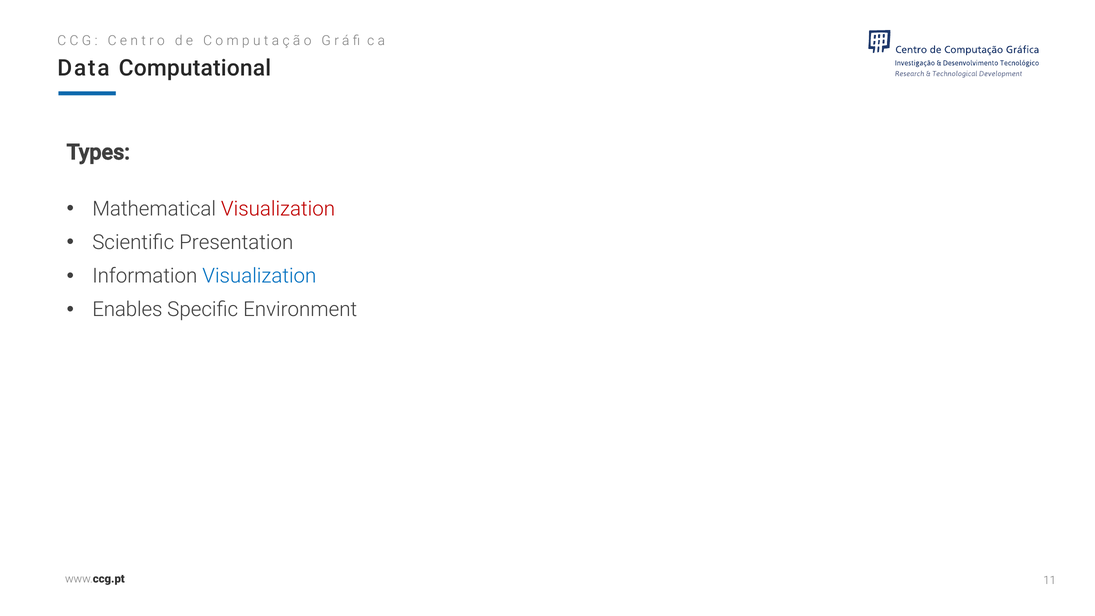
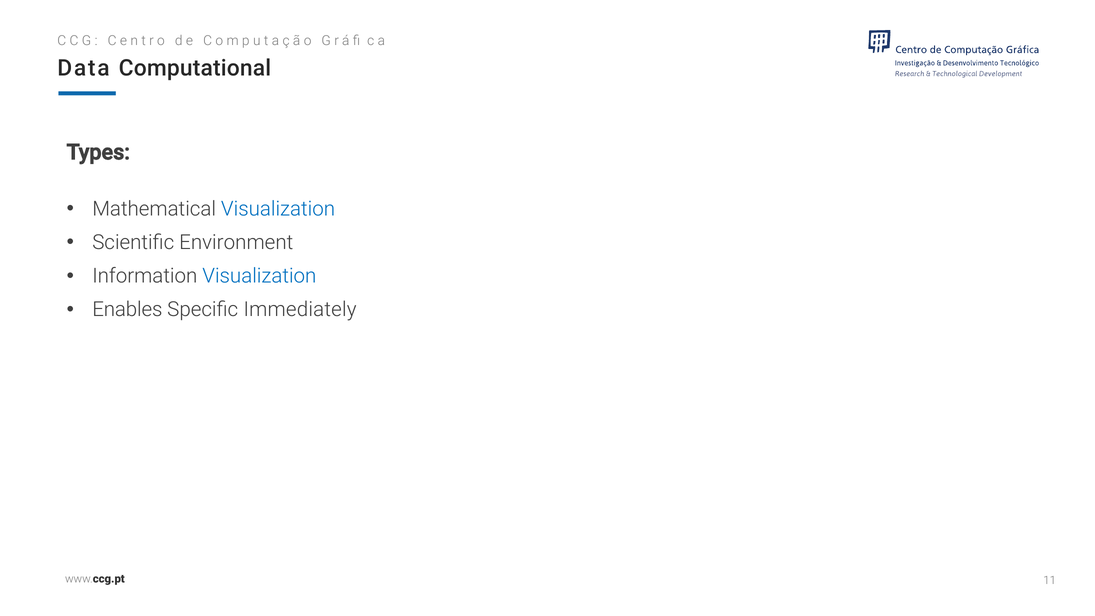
Visualization at (278, 209) colour: red -> blue
Presentation: Presentation -> Environment
Environment: Environment -> Immediately
